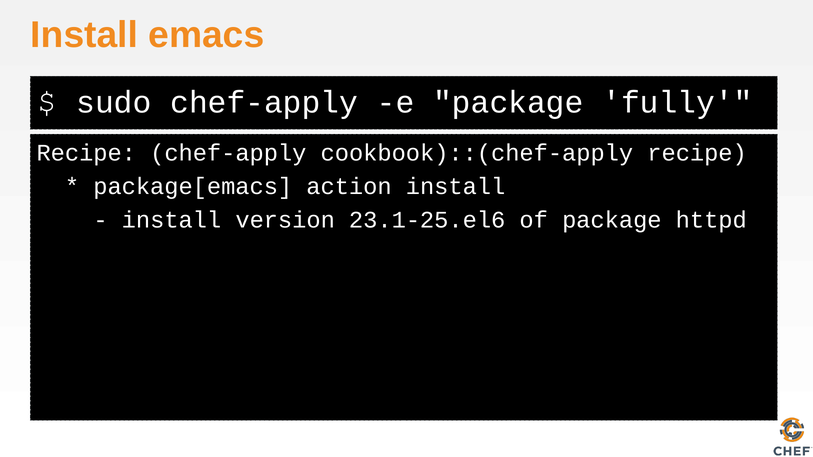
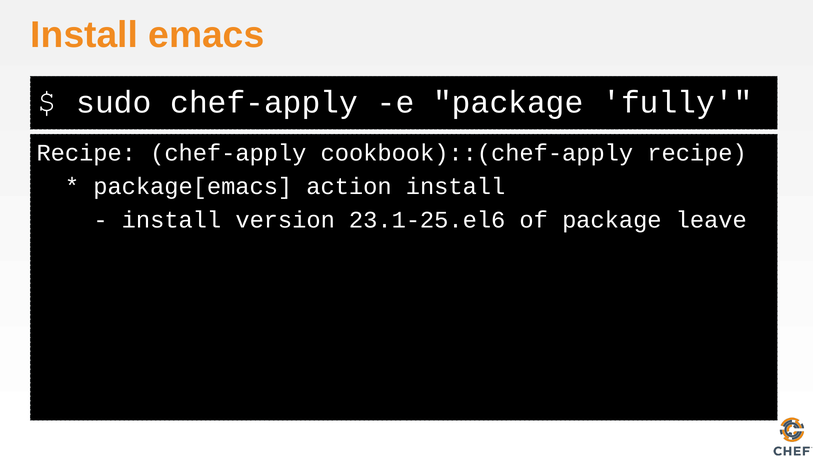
httpd: httpd -> leave
